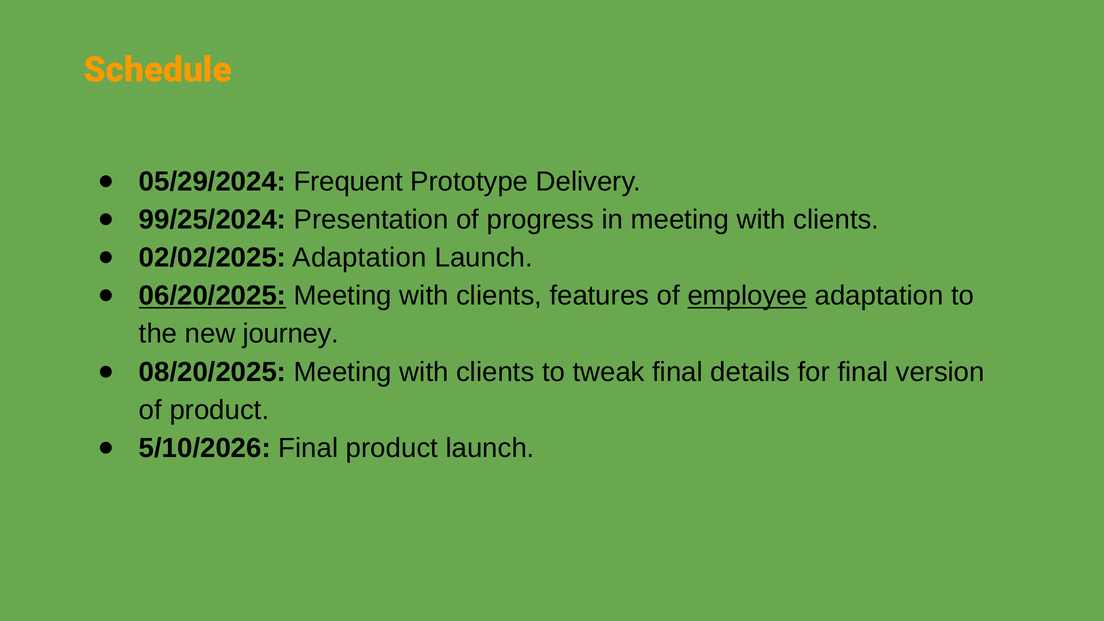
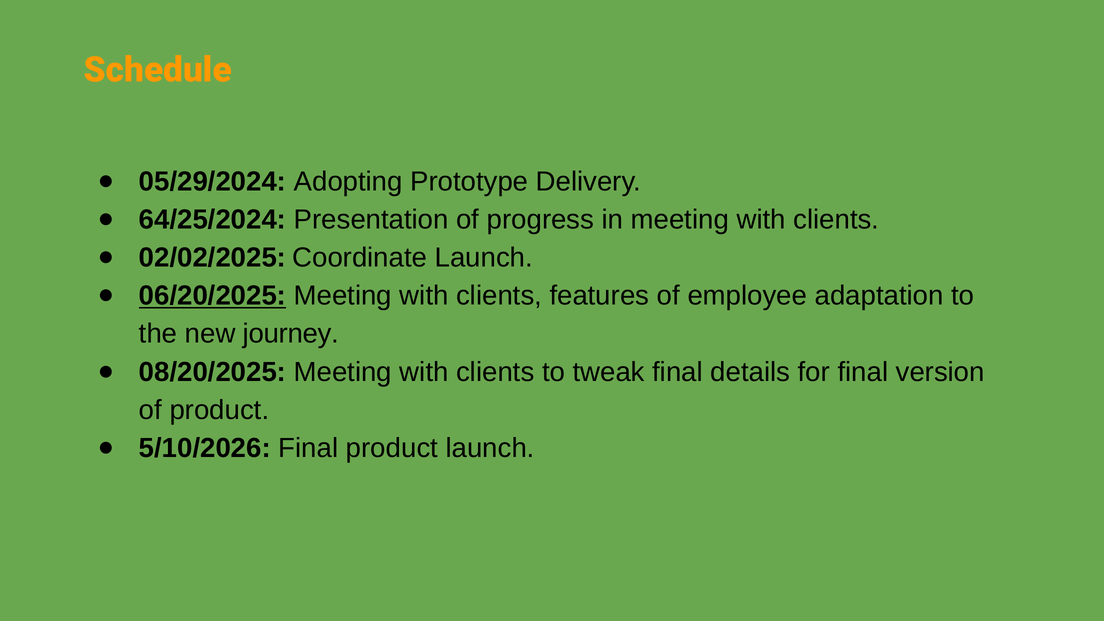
Frequent: Frequent -> Adopting
99/25/2024: 99/25/2024 -> 64/25/2024
02/02/2025 Adaptation: Adaptation -> Coordinate
employee underline: present -> none
